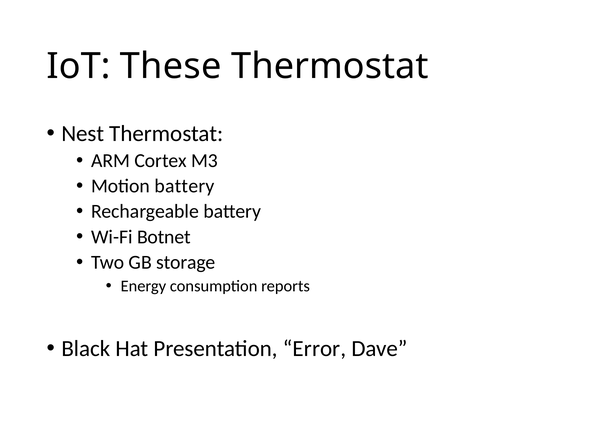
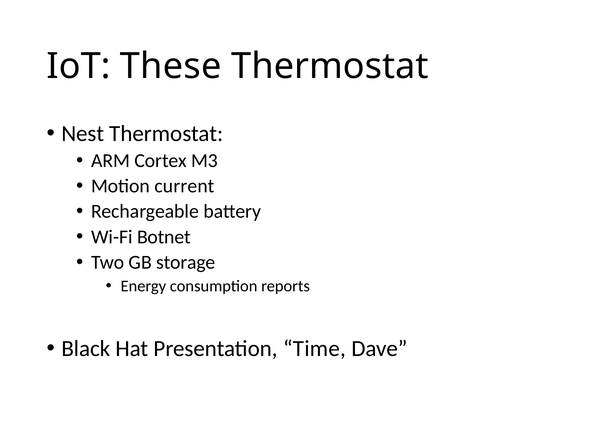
Motion battery: battery -> current
Error: Error -> Time
